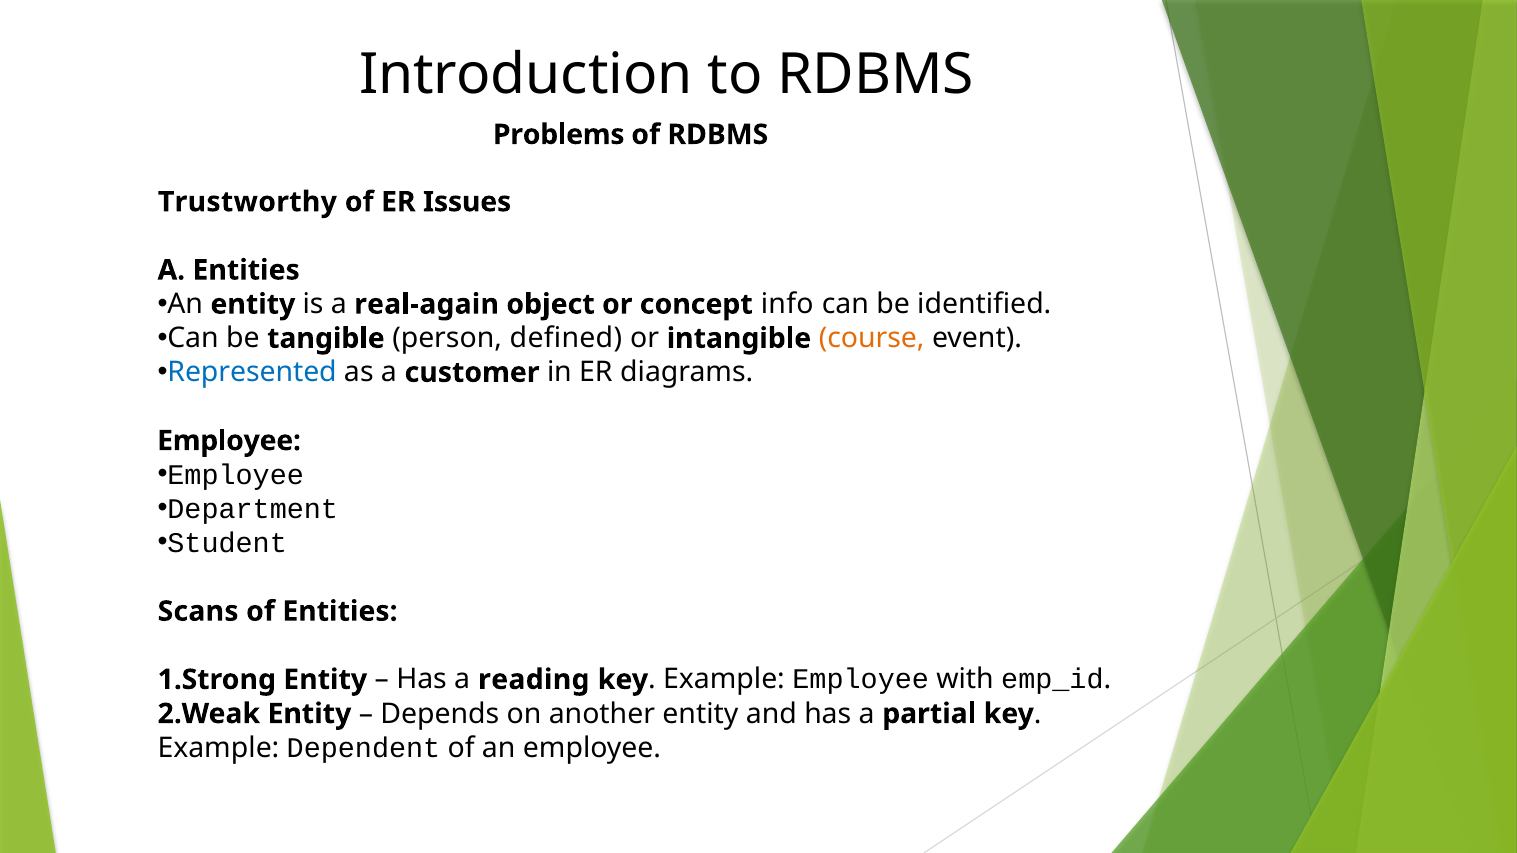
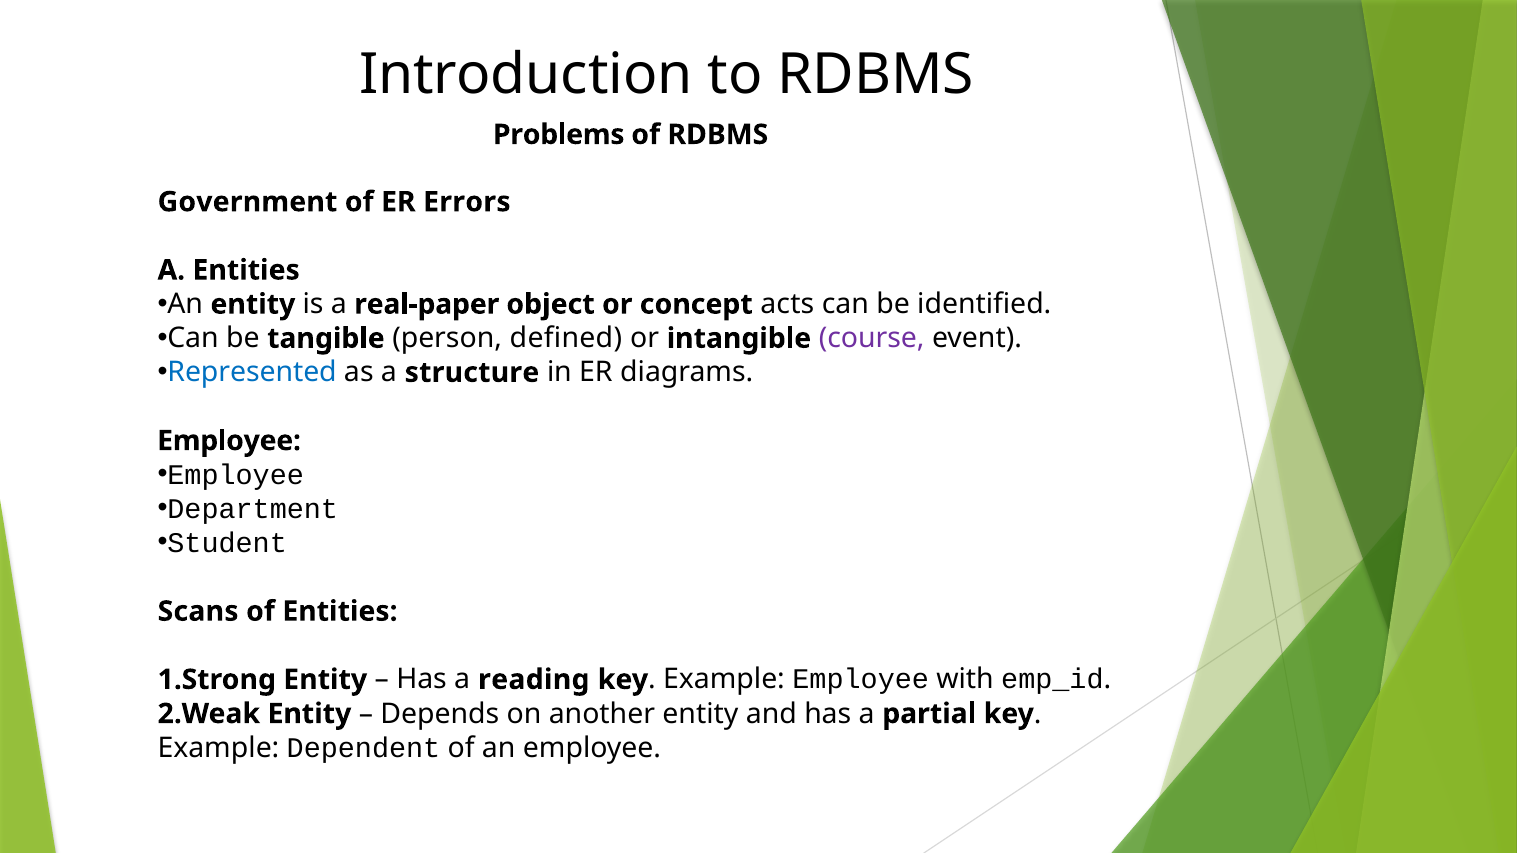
Trustworthy: Trustworthy -> Government
Issues: Issues -> Errors
real-again: real-again -> real-paper
info: info -> acts
course colour: orange -> purple
customer: customer -> structure
